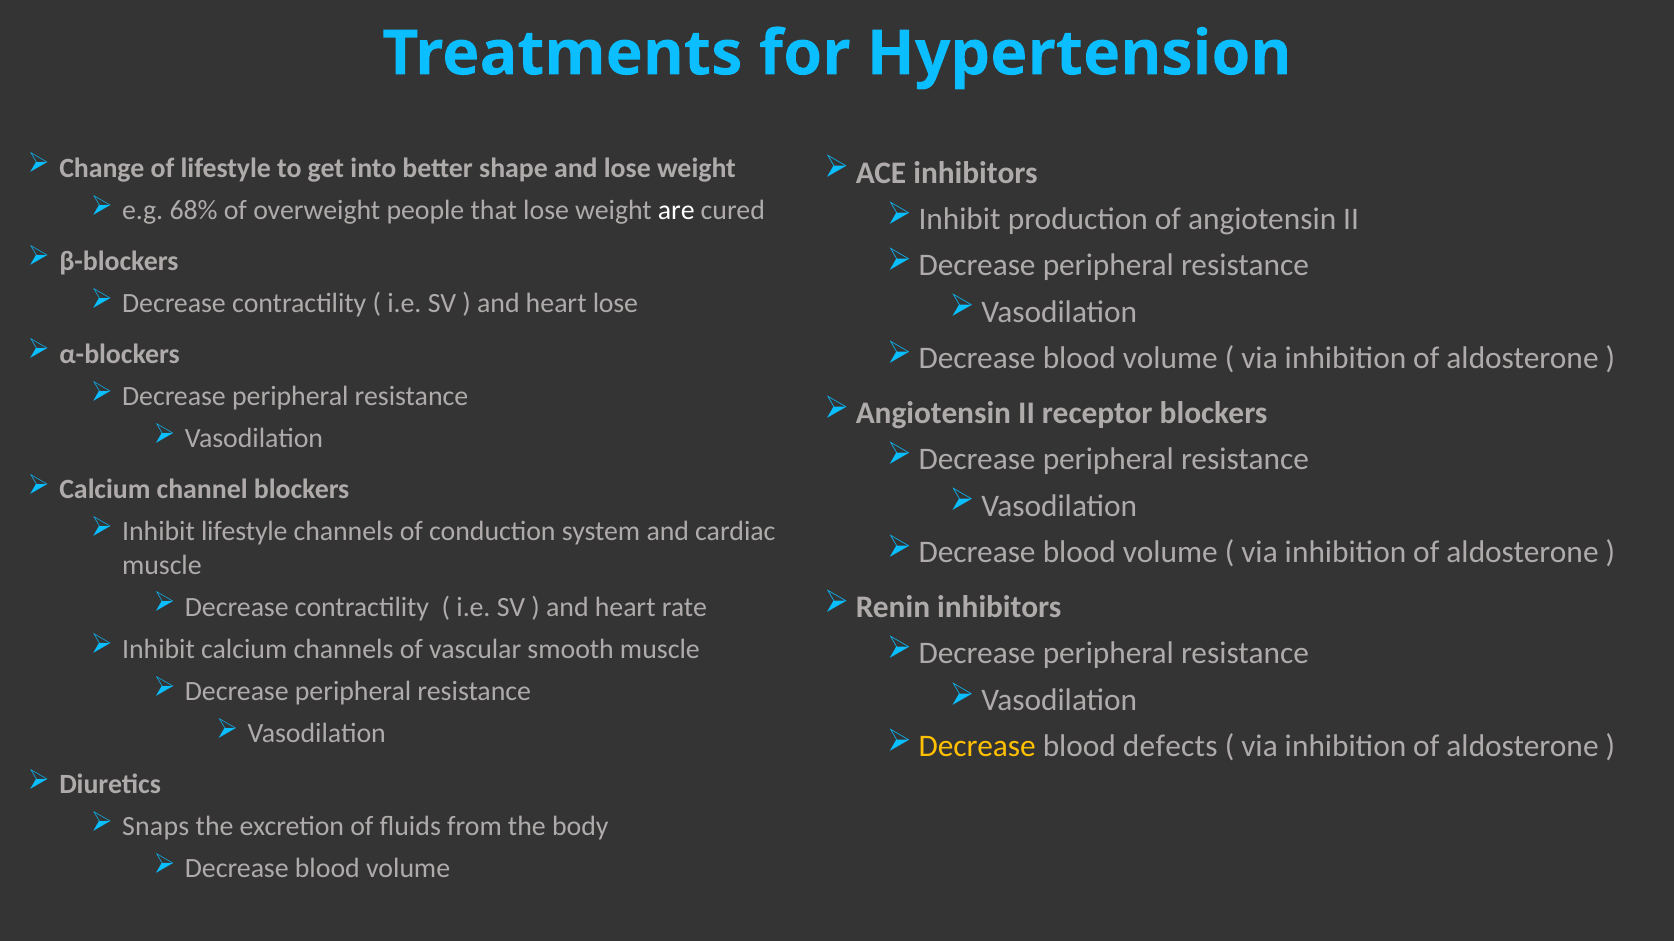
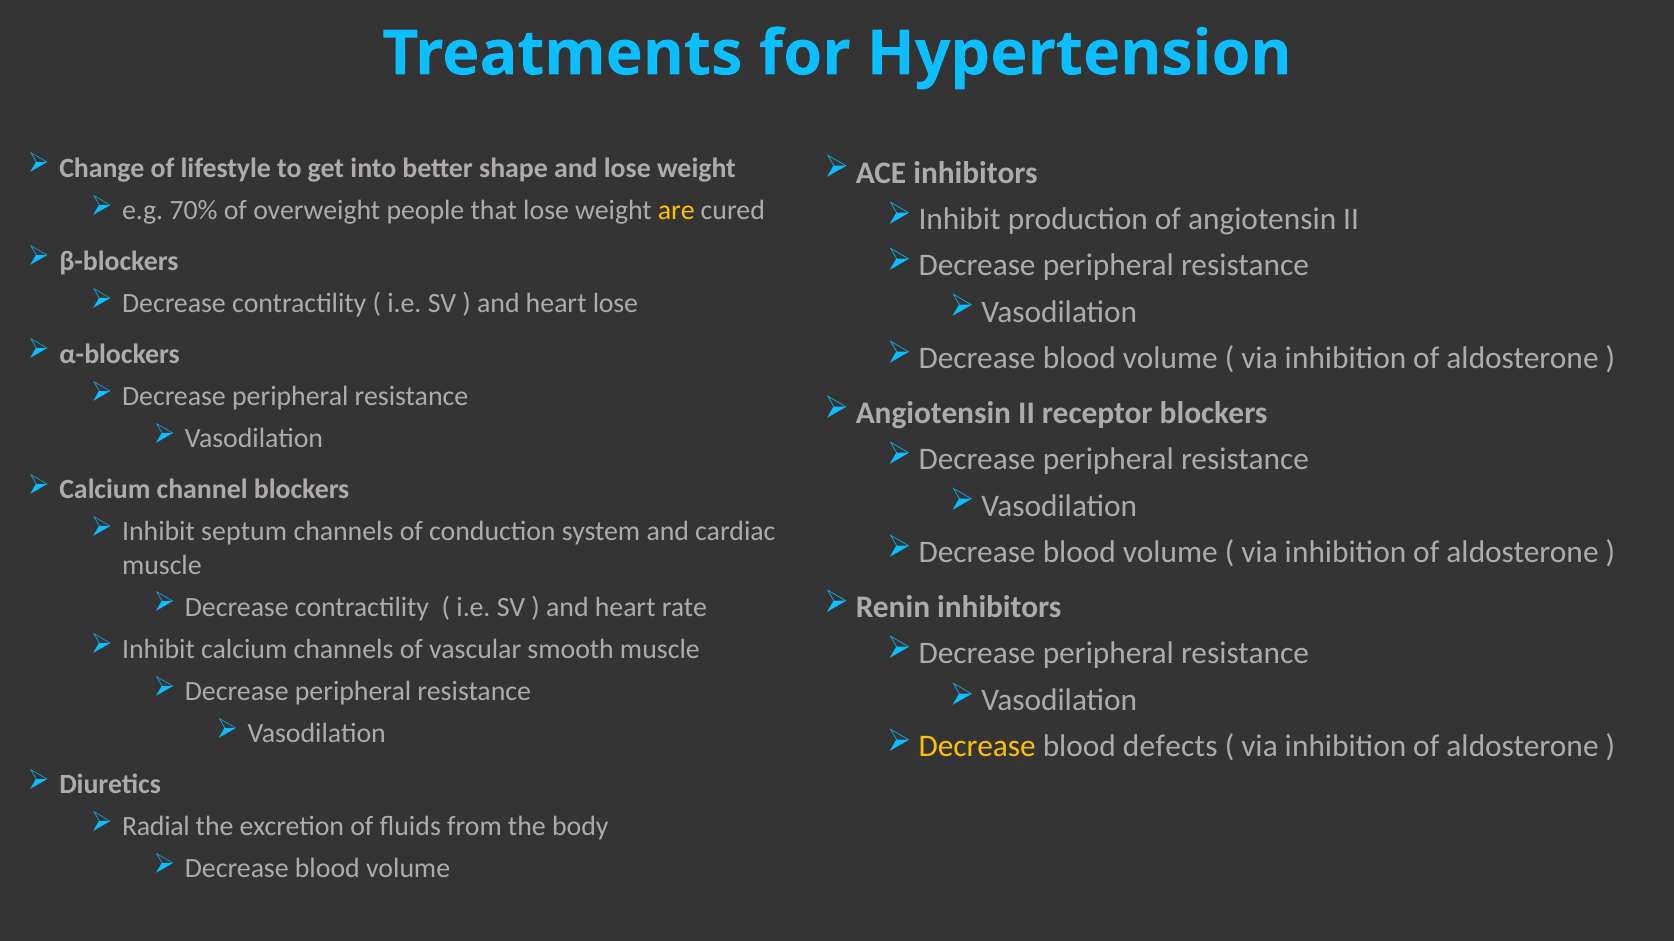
68%: 68% -> 70%
are colour: white -> yellow
Inhibit lifestyle: lifestyle -> septum
Snaps: Snaps -> Radial
